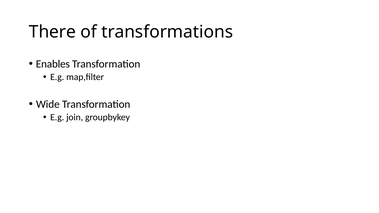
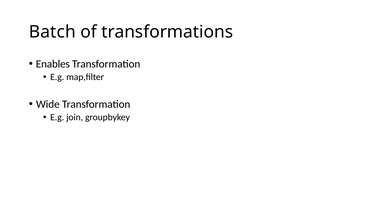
There: There -> Batch
